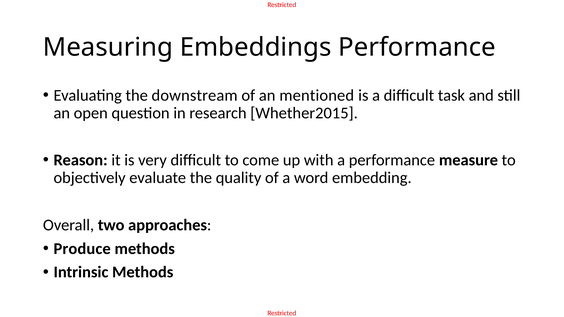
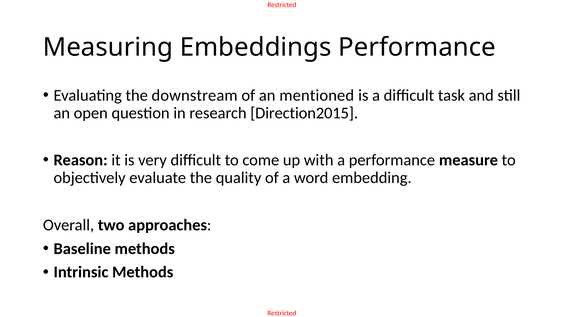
Whether2015: Whether2015 -> Direction2015
Produce: Produce -> Baseline
